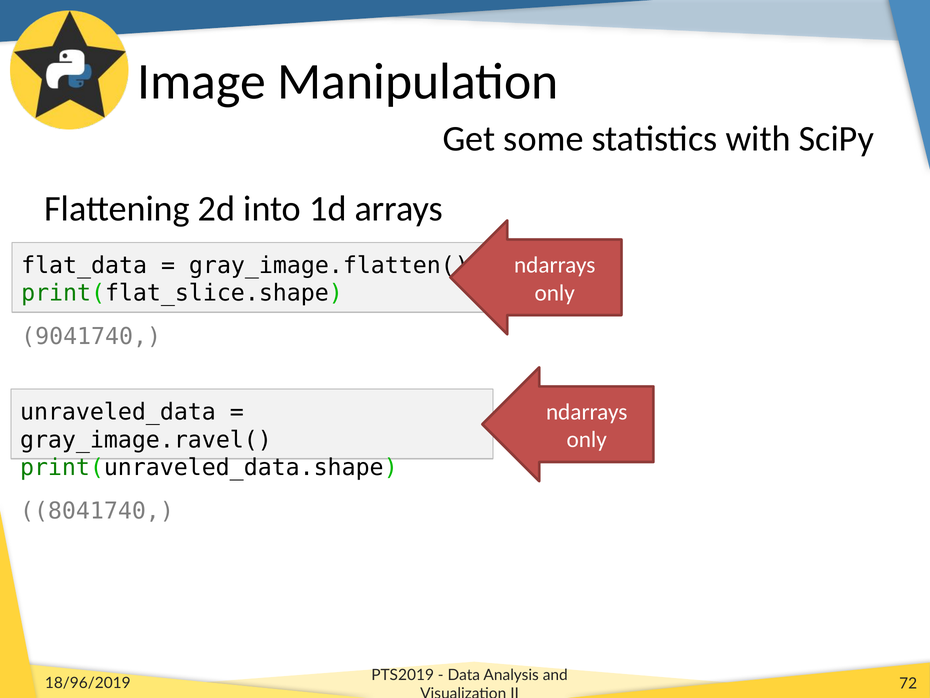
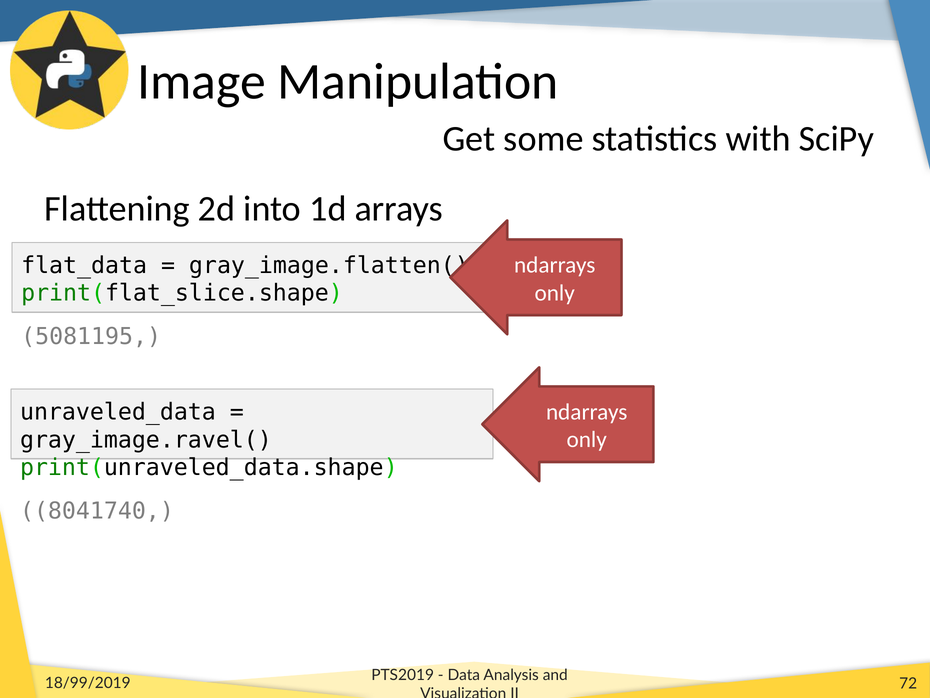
9041740: 9041740 -> 5081195
18/96/2019: 18/96/2019 -> 18/99/2019
